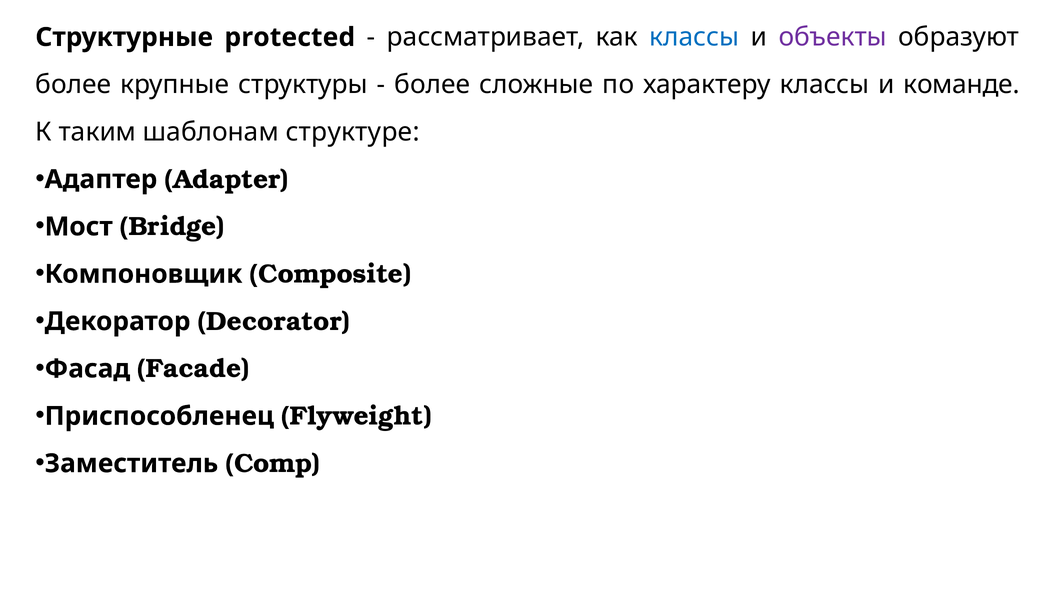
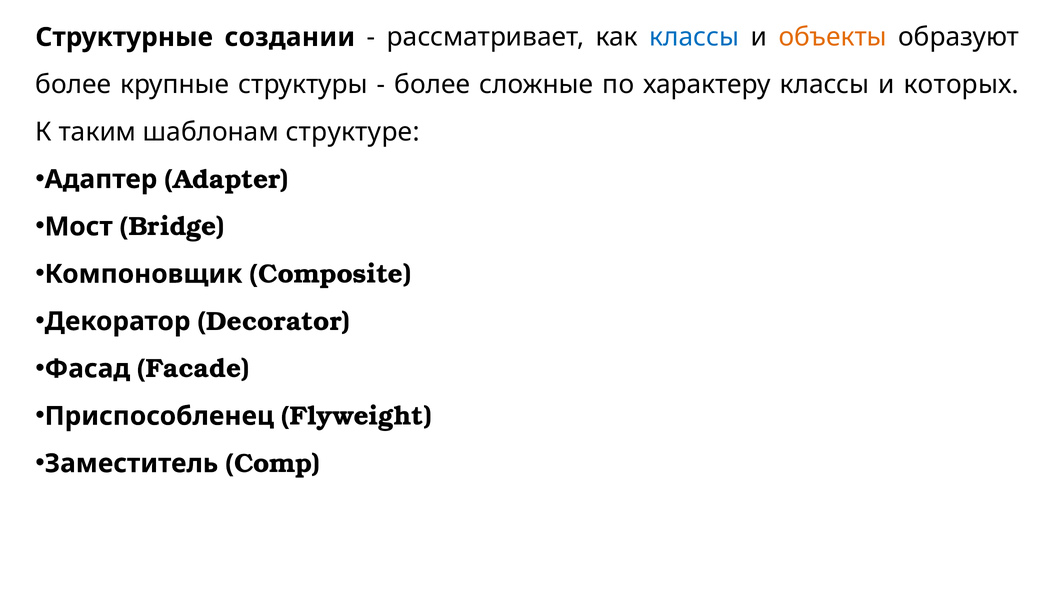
protected: protected -> создании
объекты colour: purple -> orange
команде: команде -> которых
